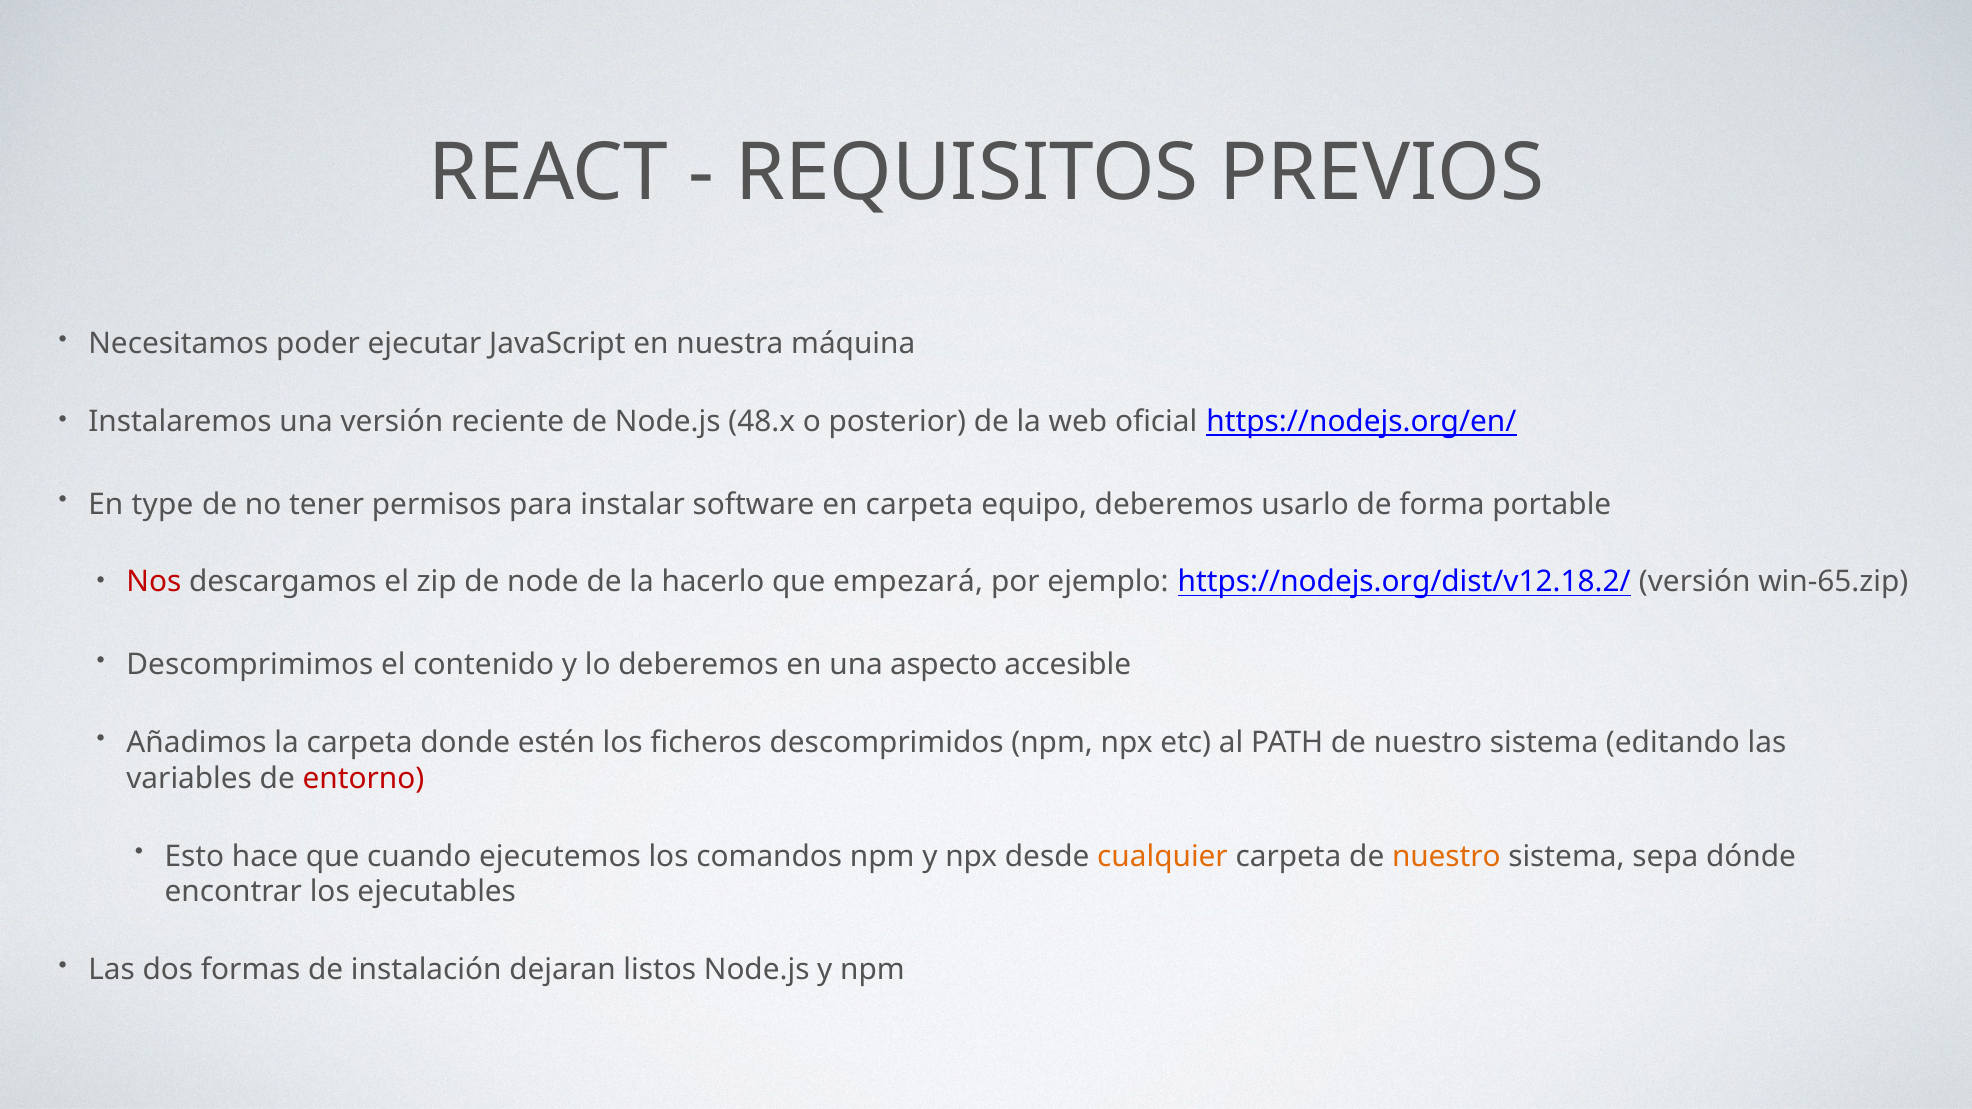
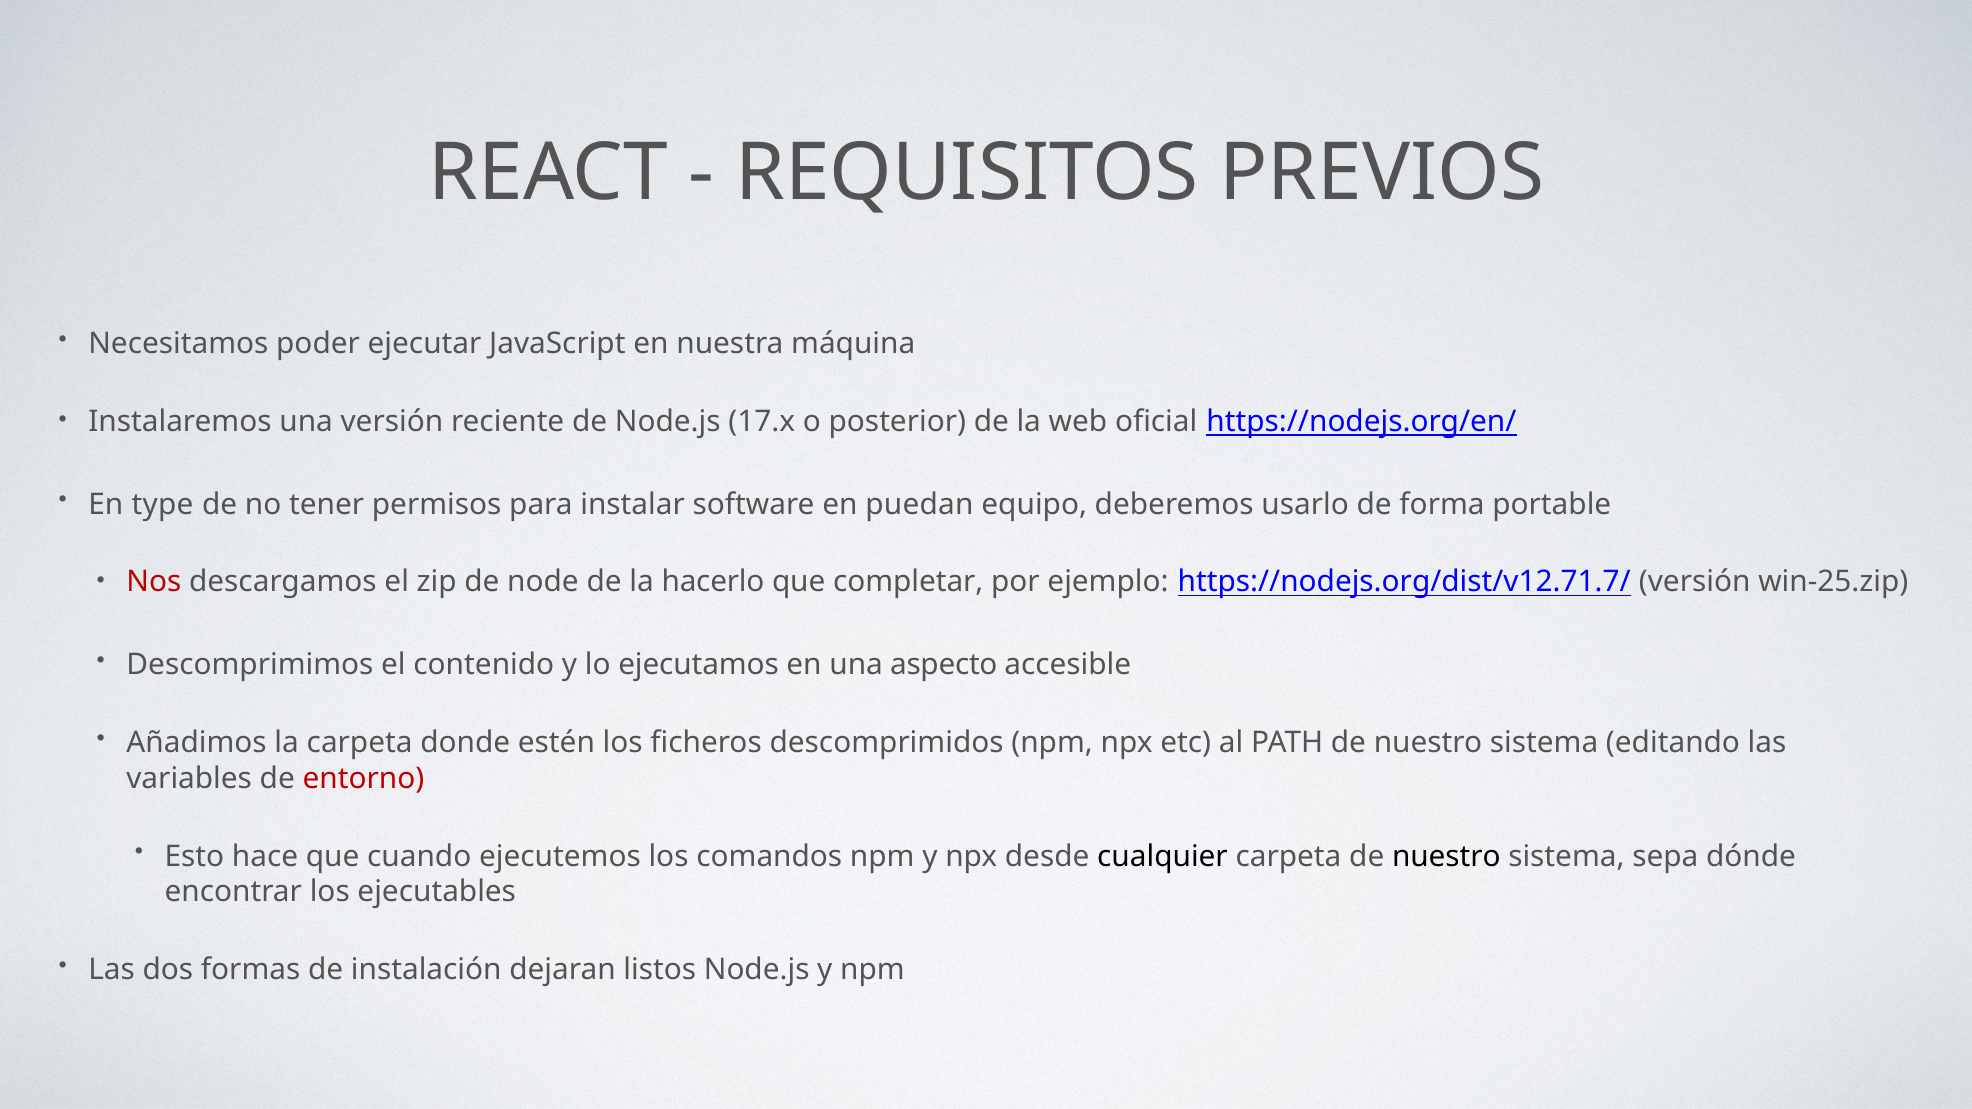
48.x: 48.x -> 17.x
en carpeta: carpeta -> puedan
empezará: empezará -> completar
https://nodejs.org/dist/v12.18.2/: https://nodejs.org/dist/v12.18.2/ -> https://nodejs.org/dist/v12.71.7/
win-65.zip: win-65.zip -> win-25.zip
lo deberemos: deberemos -> ejecutamos
cualquier colour: orange -> black
nuestro at (1446, 856) colour: orange -> black
